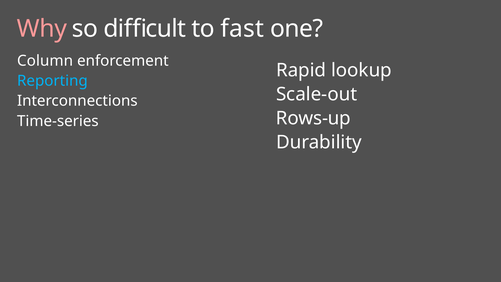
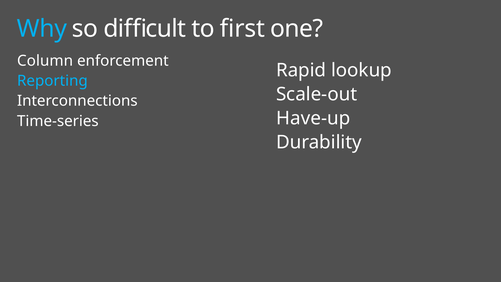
Why colour: pink -> light blue
fast: fast -> first
Rows-up: Rows-up -> Have-up
